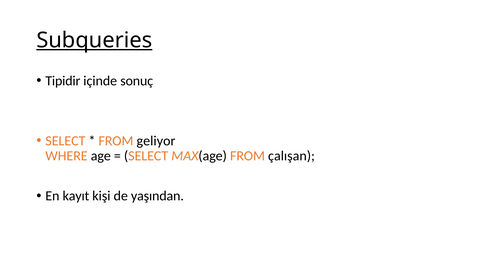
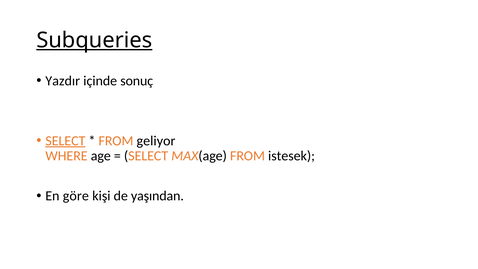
Tipidir: Tipidir -> Yazdır
SELECT at (65, 141) underline: none -> present
çalışan: çalışan -> istesek
kayıt: kayıt -> göre
